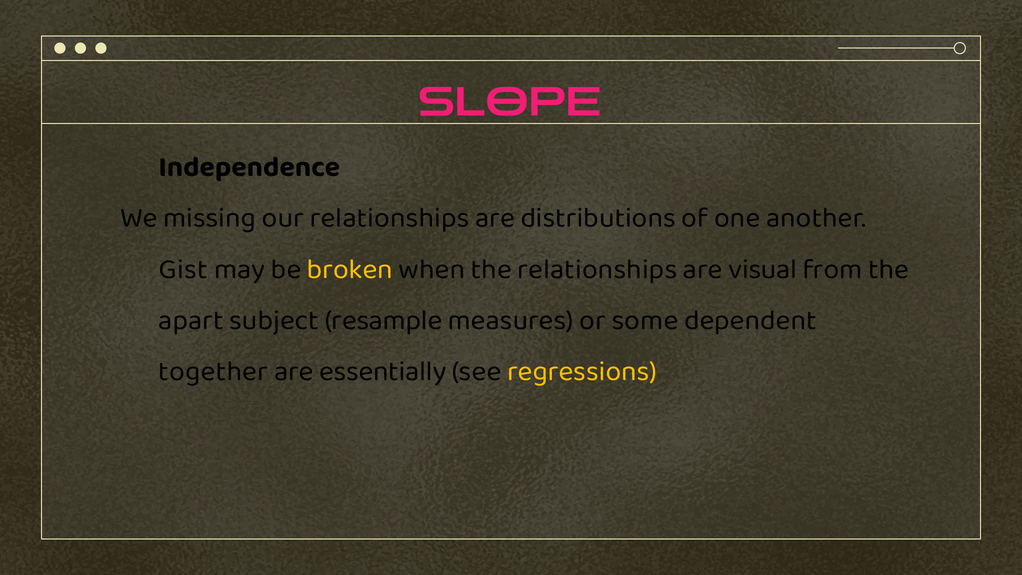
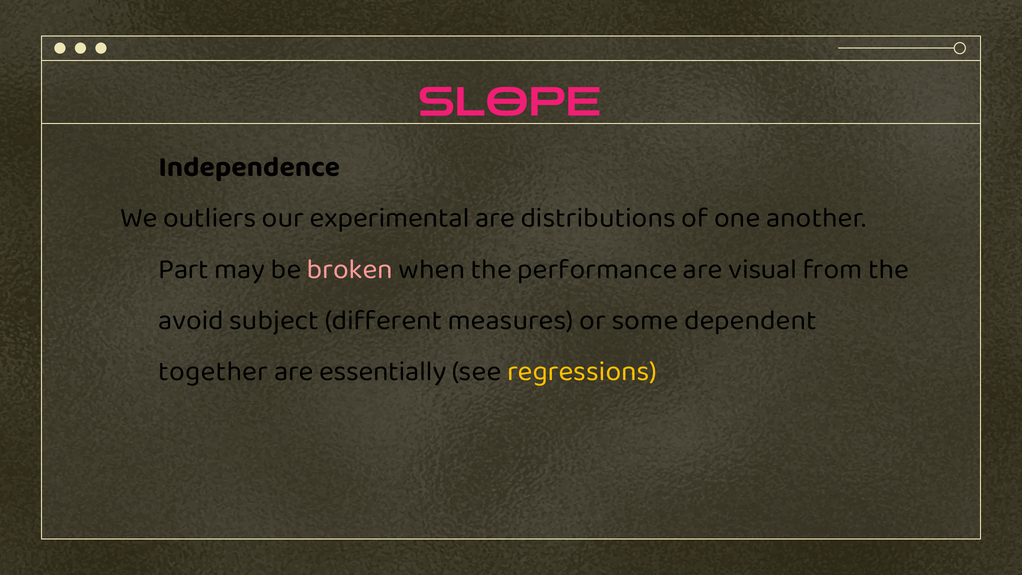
missing: missing -> outliers
our relationships: relationships -> experimental
Gist: Gist -> Part
broken colour: yellow -> pink
the relationships: relationships -> performance
apart: apart -> avoid
resample: resample -> different
